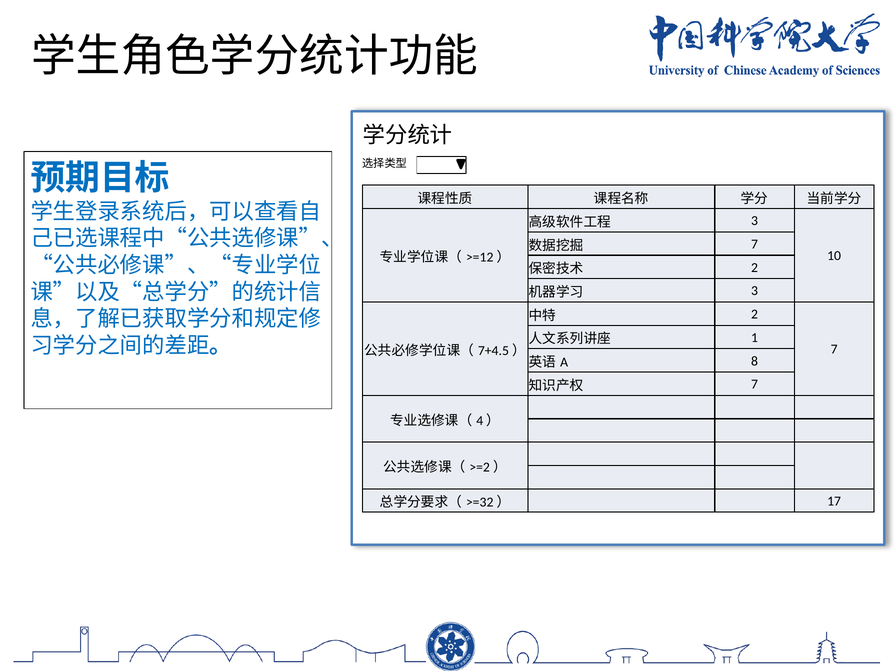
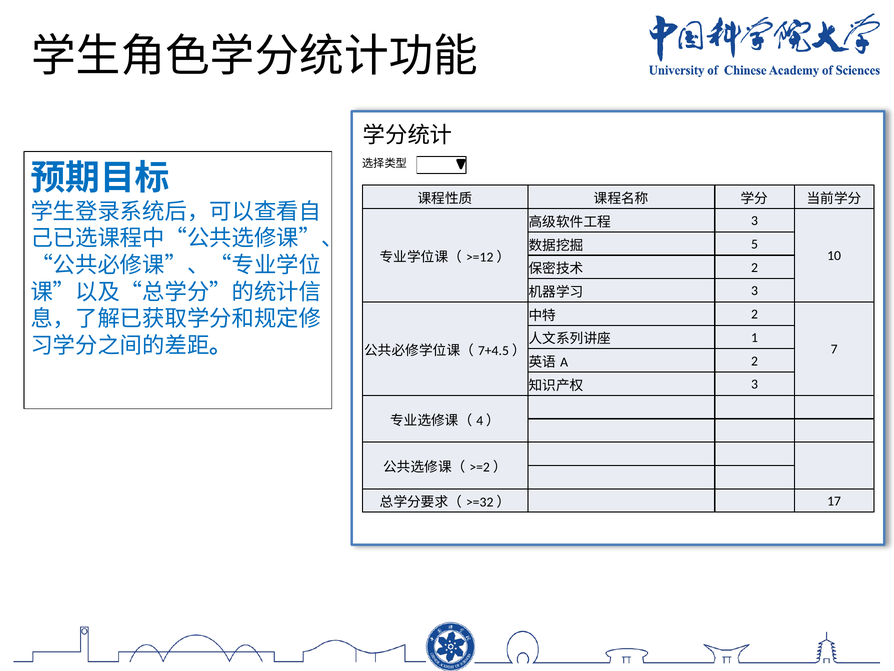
7 at (755, 244): 7 -> 5
8 at (755, 361): 8 -> 2
7 at (755, 384): 7 -> 3
